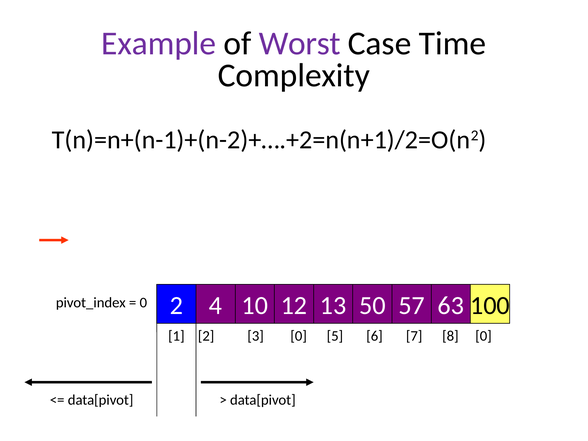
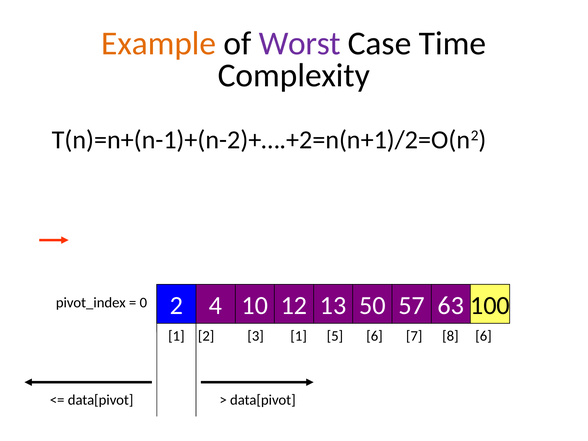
Example colour: purple -> orange
3 0: 0 -> 1
8 0: 0 -> 6
